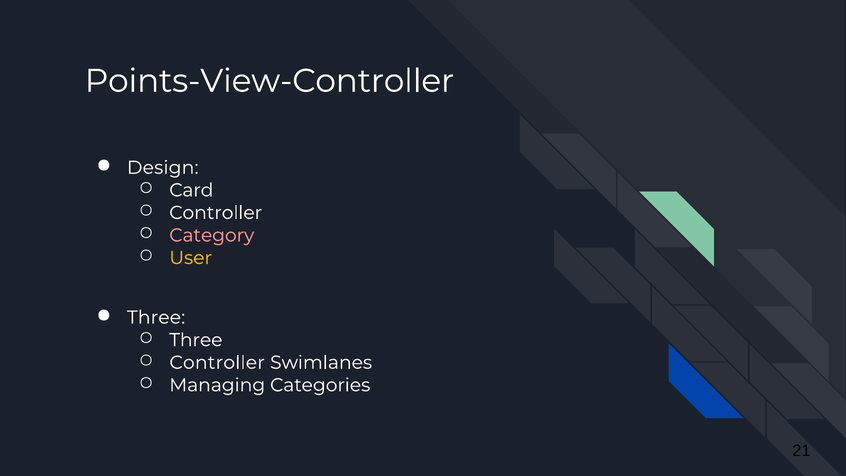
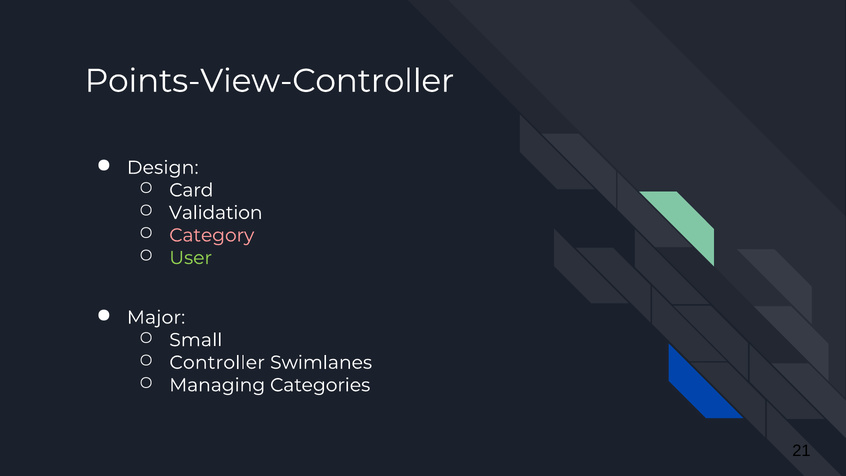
Controller at (216, 213): Controller -> Validation
User colour: yellow -> light green
Three at (156, 317): Three -> Major
Three at (196, 340): Three -> Small
